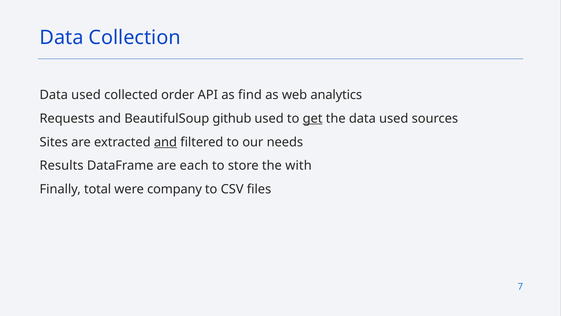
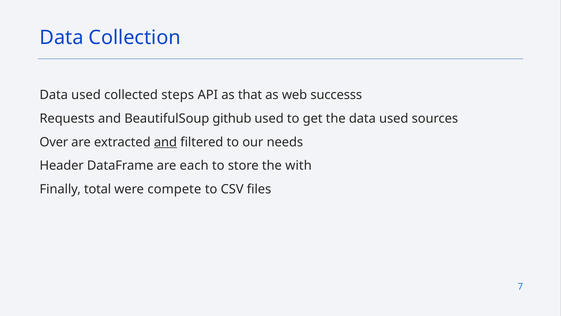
order: order -> steps
find: find -> that
analytics: analytics -> successs
get underline: present -> none
Sites: Sites -> Over
Results: Results -> Header
company: company -> compete
